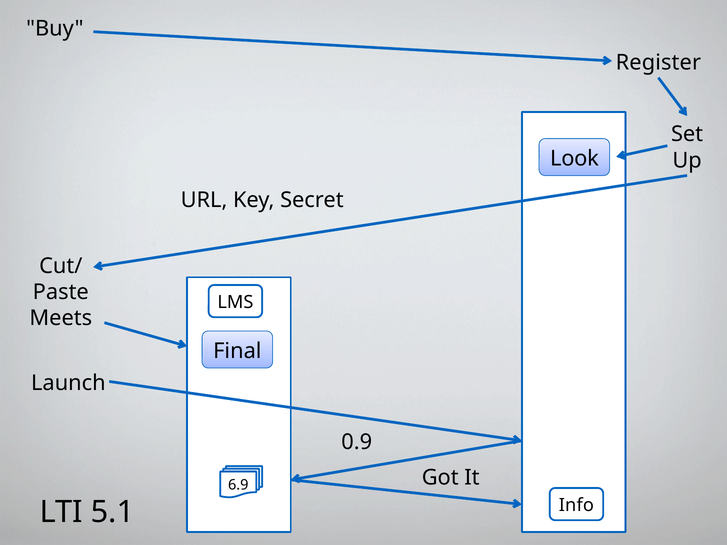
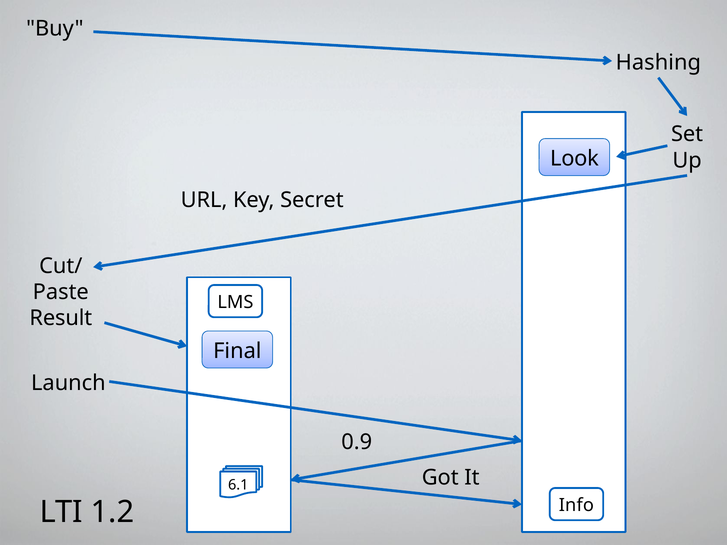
Register: Register -> Hashing
Meets: Meets -> Result
6.9: 6.9 -> 6.1
5.1: 5.1 -> 1.2
